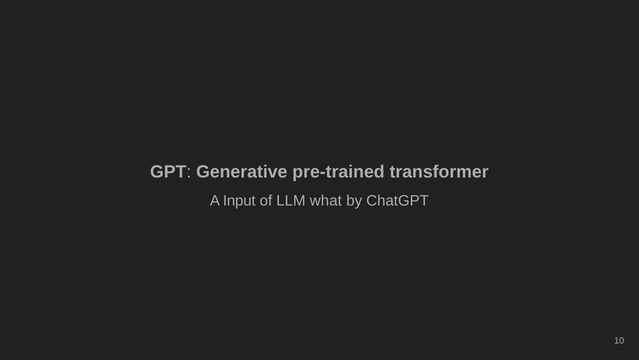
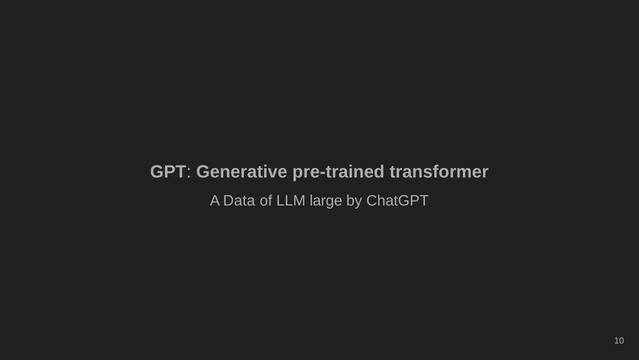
Input: Input -> Data
what: what -> large
